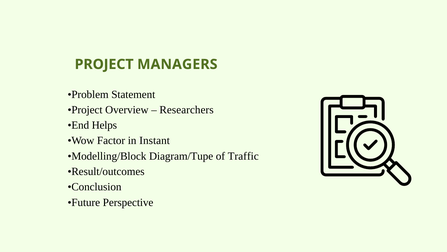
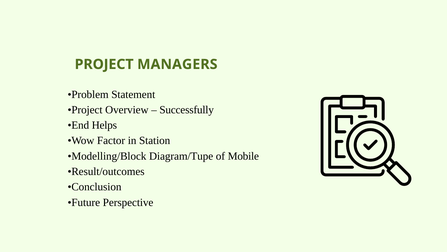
Researchers: Researchers -> Successfully
Instant: Instant -> Station
Traffic: Traffic -> Mobile
